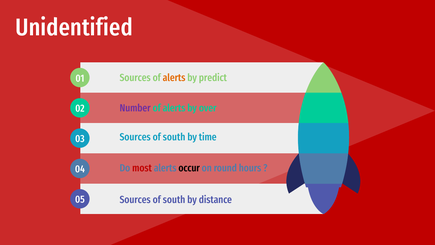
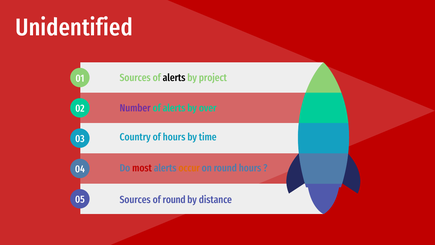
alerts at (174, 78) colour: orange -> black
predict: predict -> project
03 Sources: Sources -> Country
south at (174, 137): south -> hours
occur colour: black -> orange
south at (174, 200): south -> round
